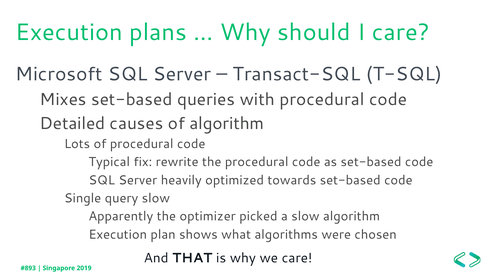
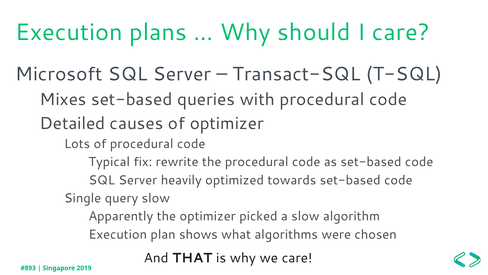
of algorithm: algorithm -> optimizer
